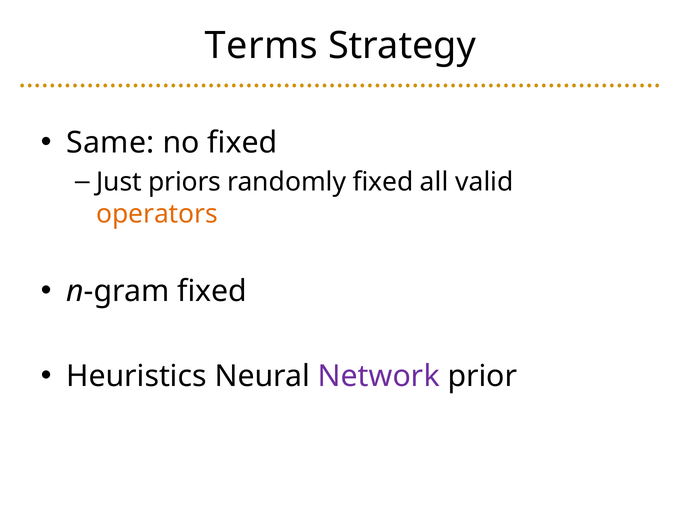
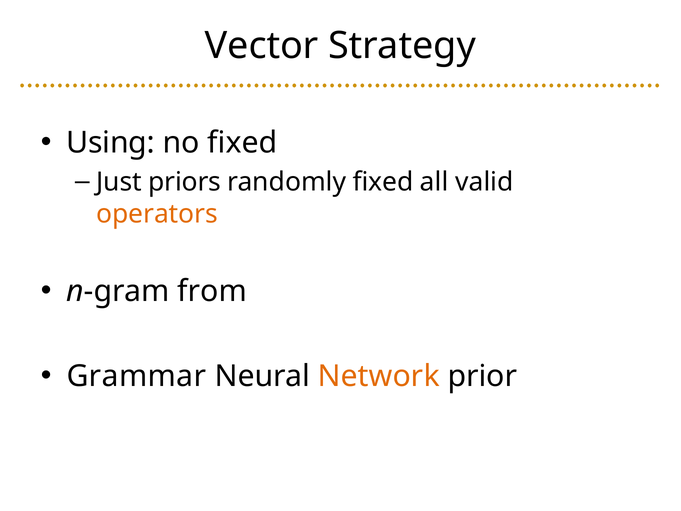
Terms: Terms -> Vector
Same: Same -> Using
n-gram fixed: fixed -> from
Heuristics: Heuristics -> Grammar
Network colour: purple -> orange
